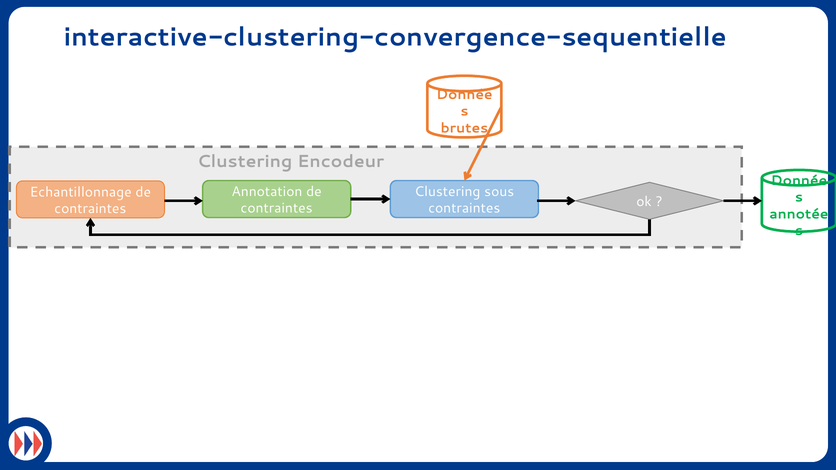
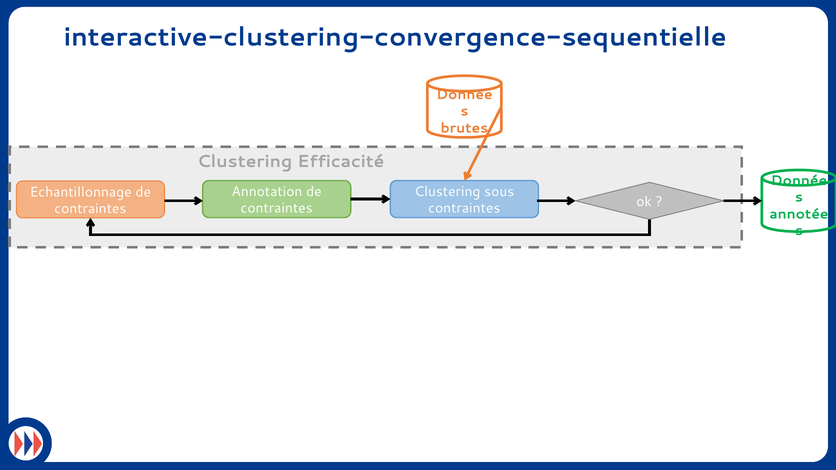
Encodeur: Encodeur -> Efficacité
